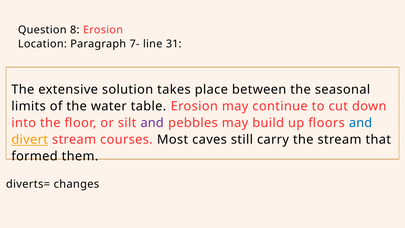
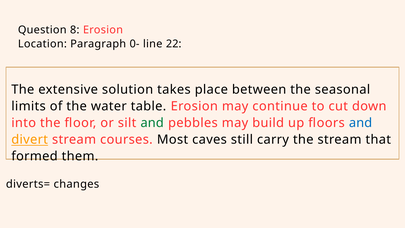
7-: 7- -> 0-
31: 31 -> 22
and at (152, 123) colour: purple -> green
